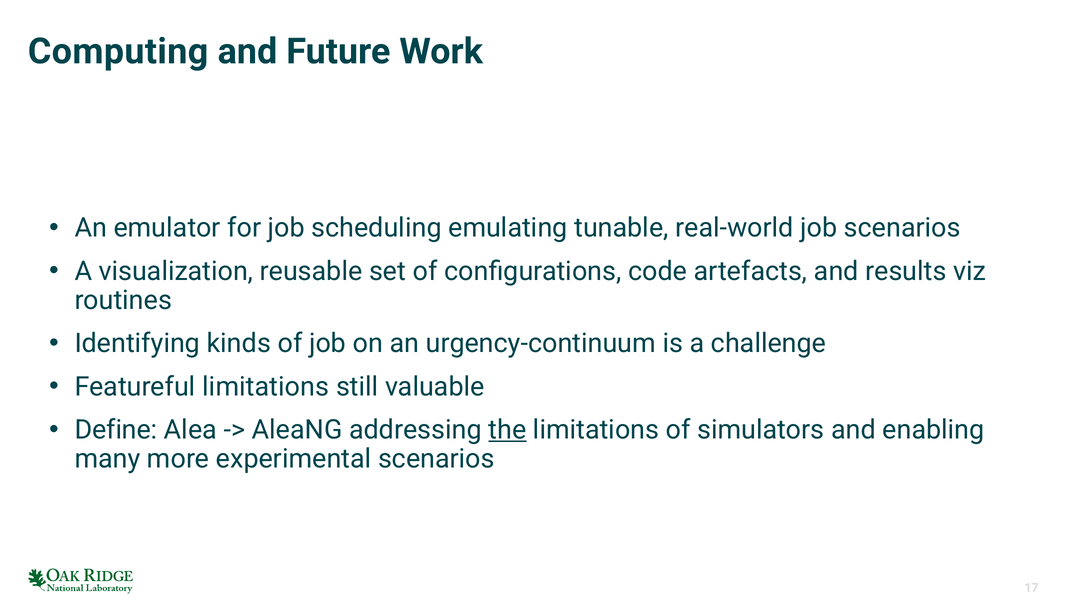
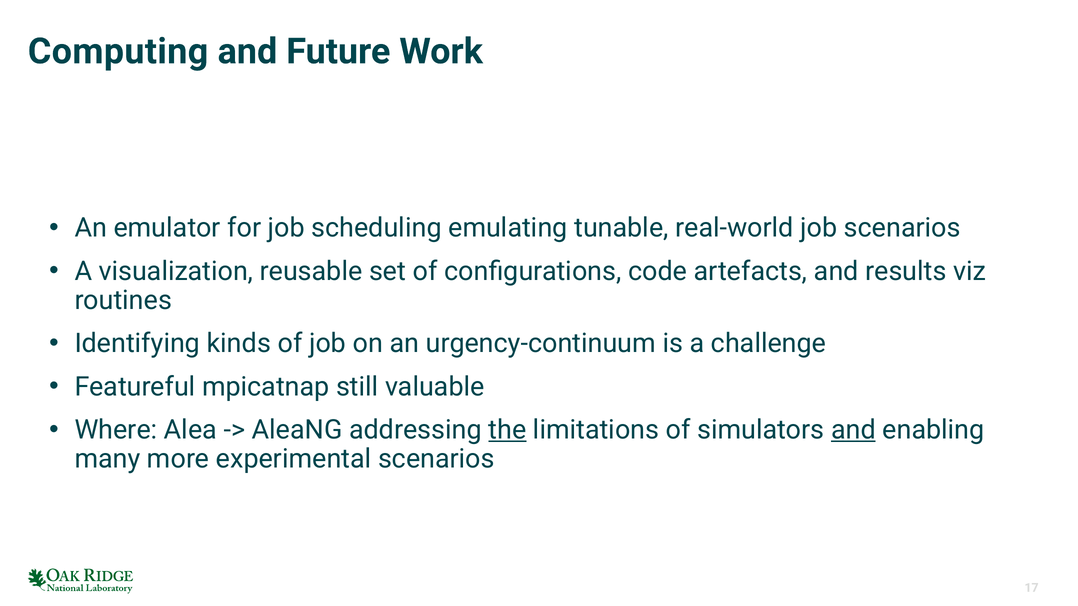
Featureful limitations: limitations -> mpicatnap
Define: Define -> Where
and at (853, 430) underline: none -> present
